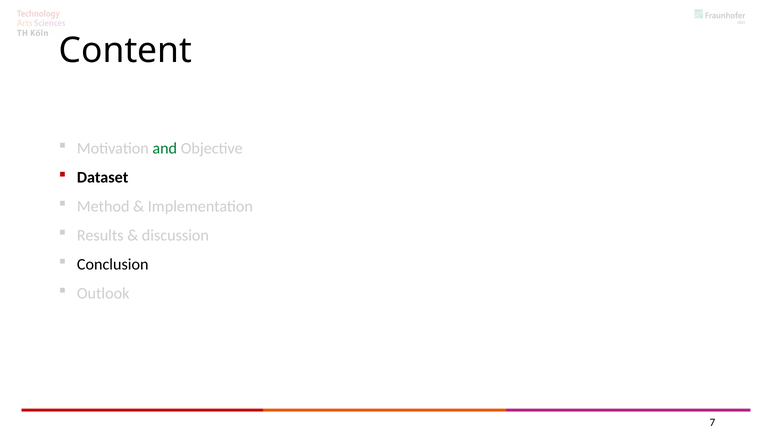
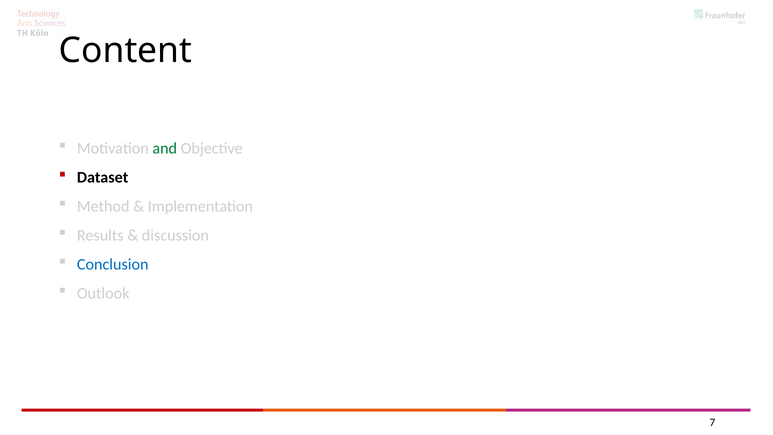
Conclusion colour: black -> blue
